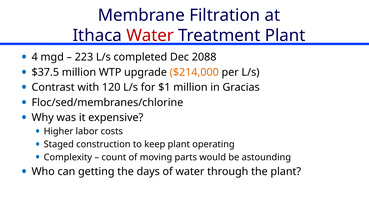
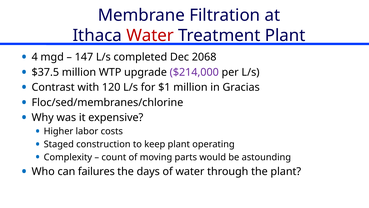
223: 223 -> 147
2088: 2088 -> 2068
$214,000 colour: orange -> purple
getting: getting -> failures
